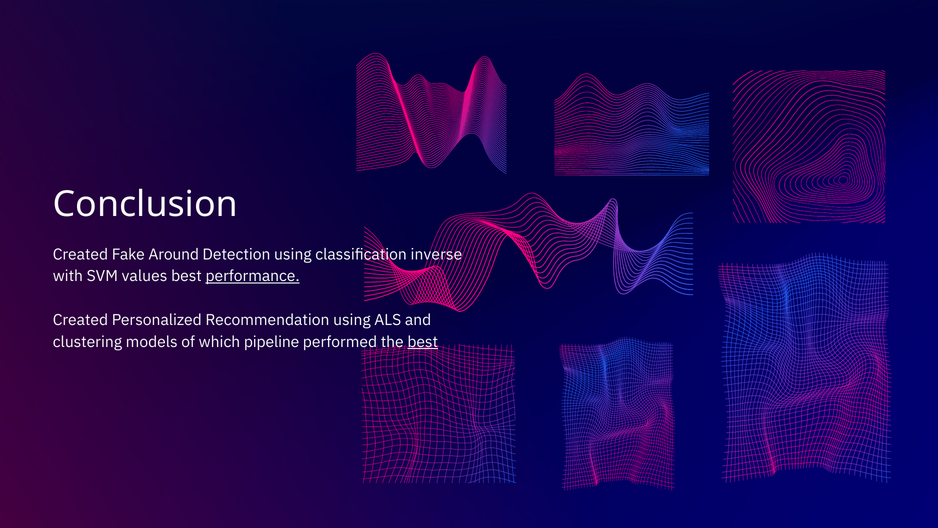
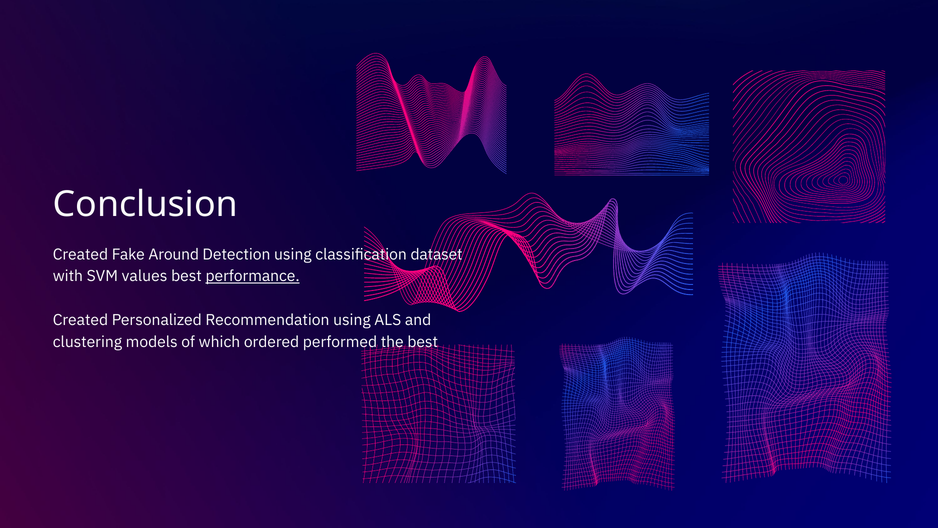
inverse: inverse -> dataset
pipeline: pipeline -> ordered
best at (423, 342) underline: present -> none
